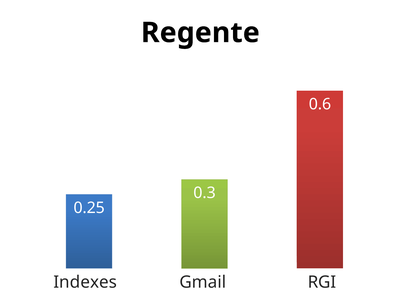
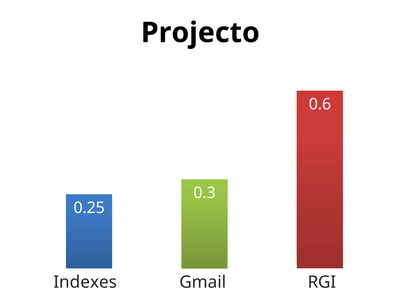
Regente: Regente -> Projecto
